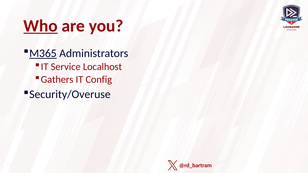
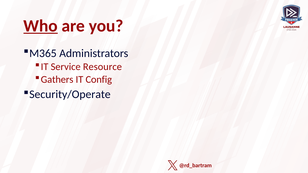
M365 underline: present -> none
Localhost: Localhost -> Resource
Security/Overuse: Security/Overuse -> Security/Operate
